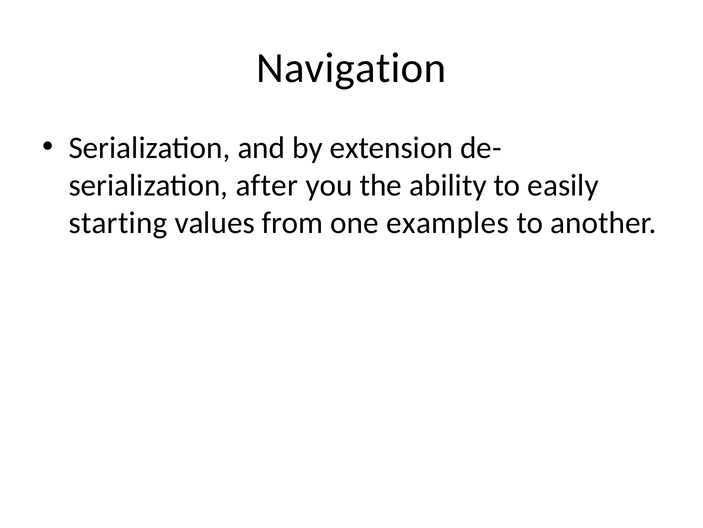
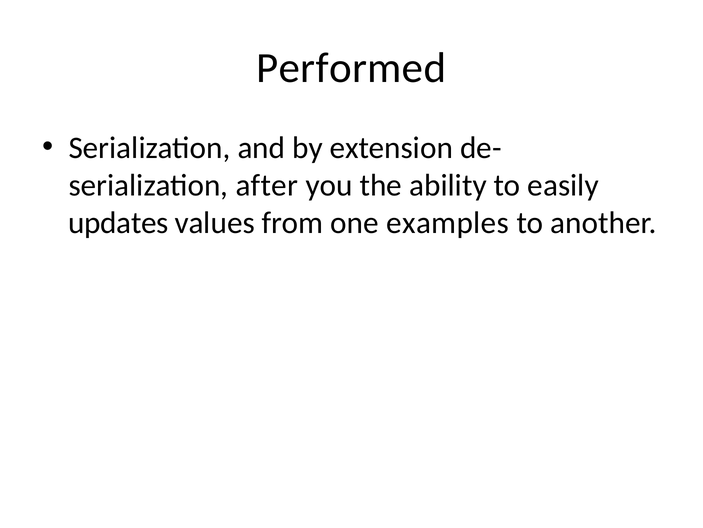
Navigation: Navigation -> Performed
starting: starting -> updates
